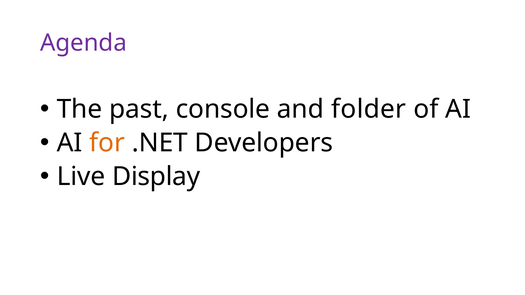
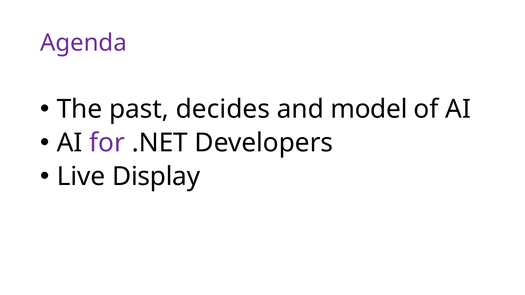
console: console -> decides
folder: folder -> model
for colour: orange -> purple
